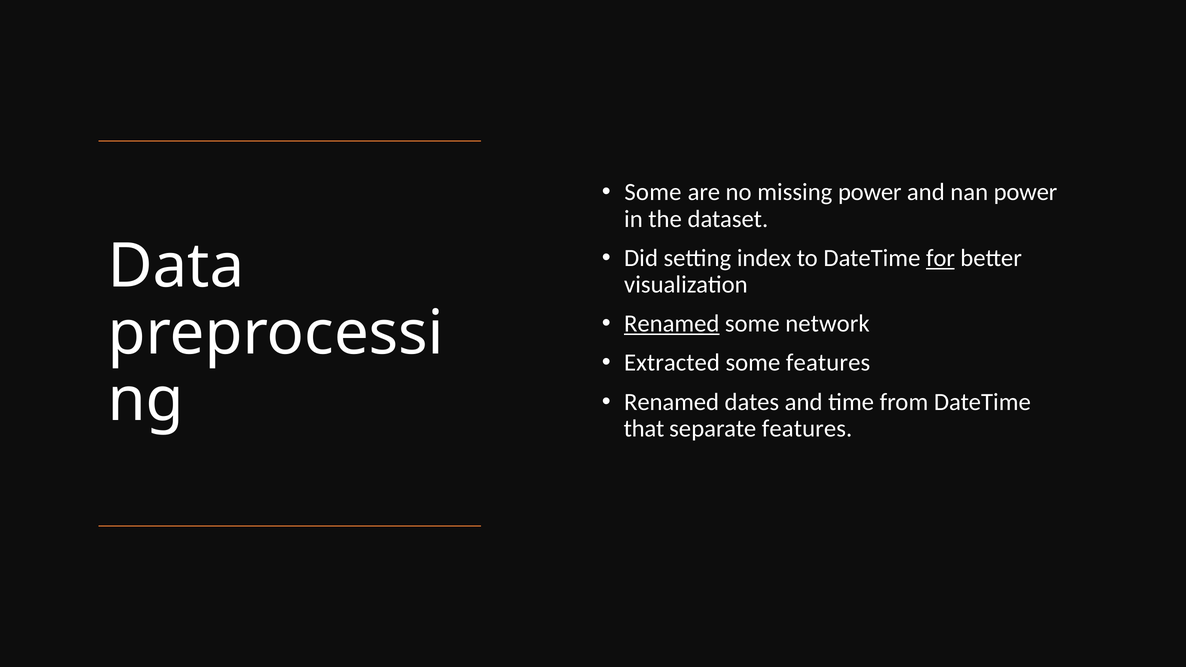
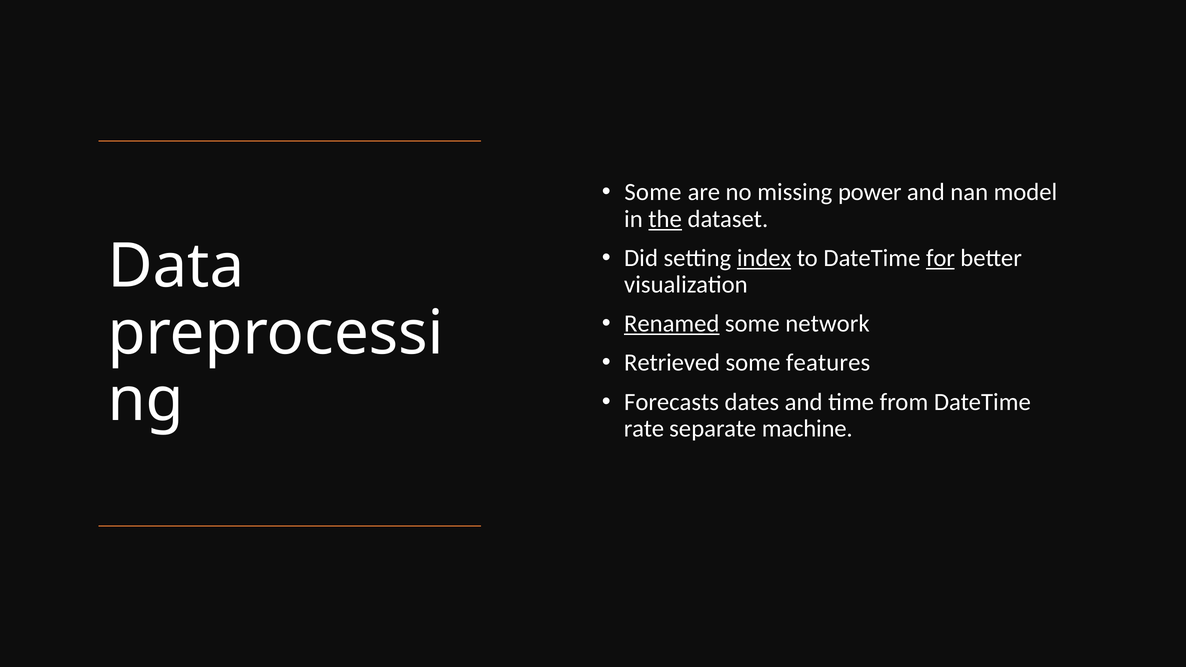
nan power: power -> model
the underline: none -> present
index underline: none -> present
Extracted: Extracted -> Retrieved
Renamed at (672, 402): Renamed -> Forecasts
that: that -> rate
separate features: features -> machine
